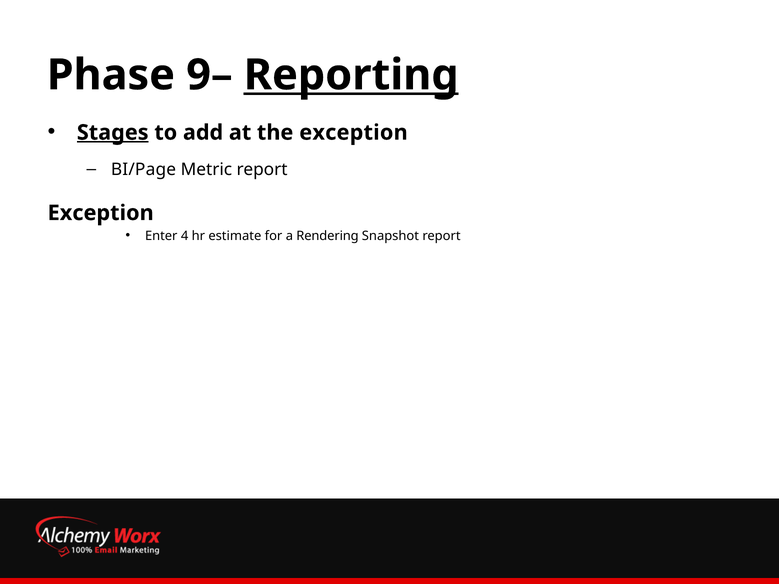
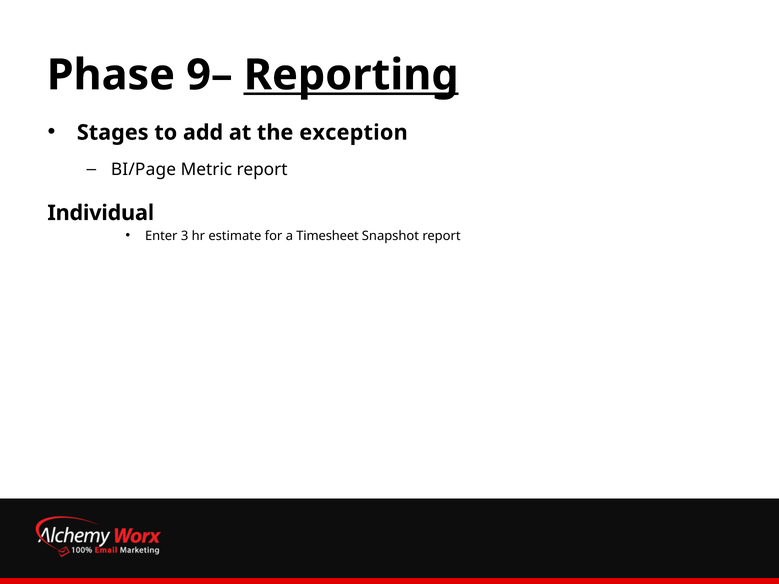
Stages underline: present -> none
Exception at (101, 213): Exception -> Individual
4: 4 -> 3
Rendering: Rendering -> Timesheet
